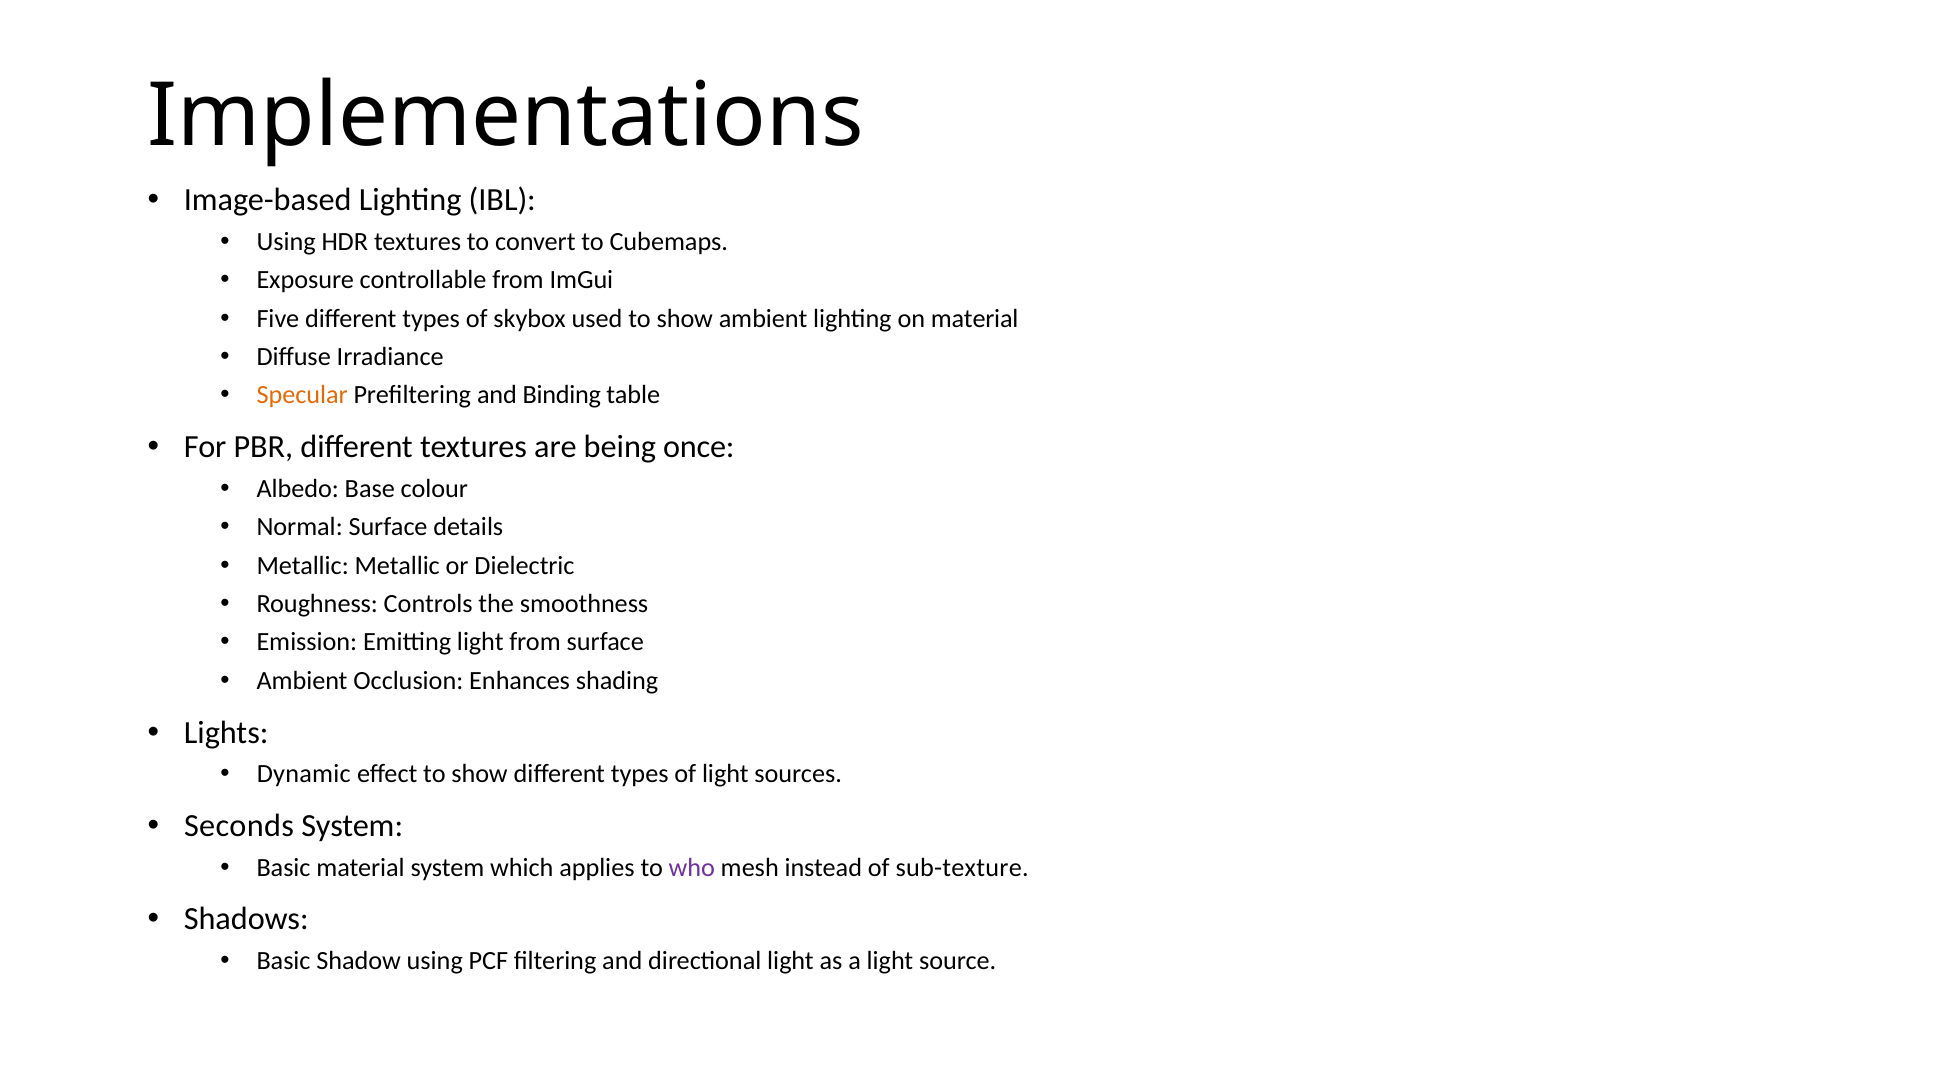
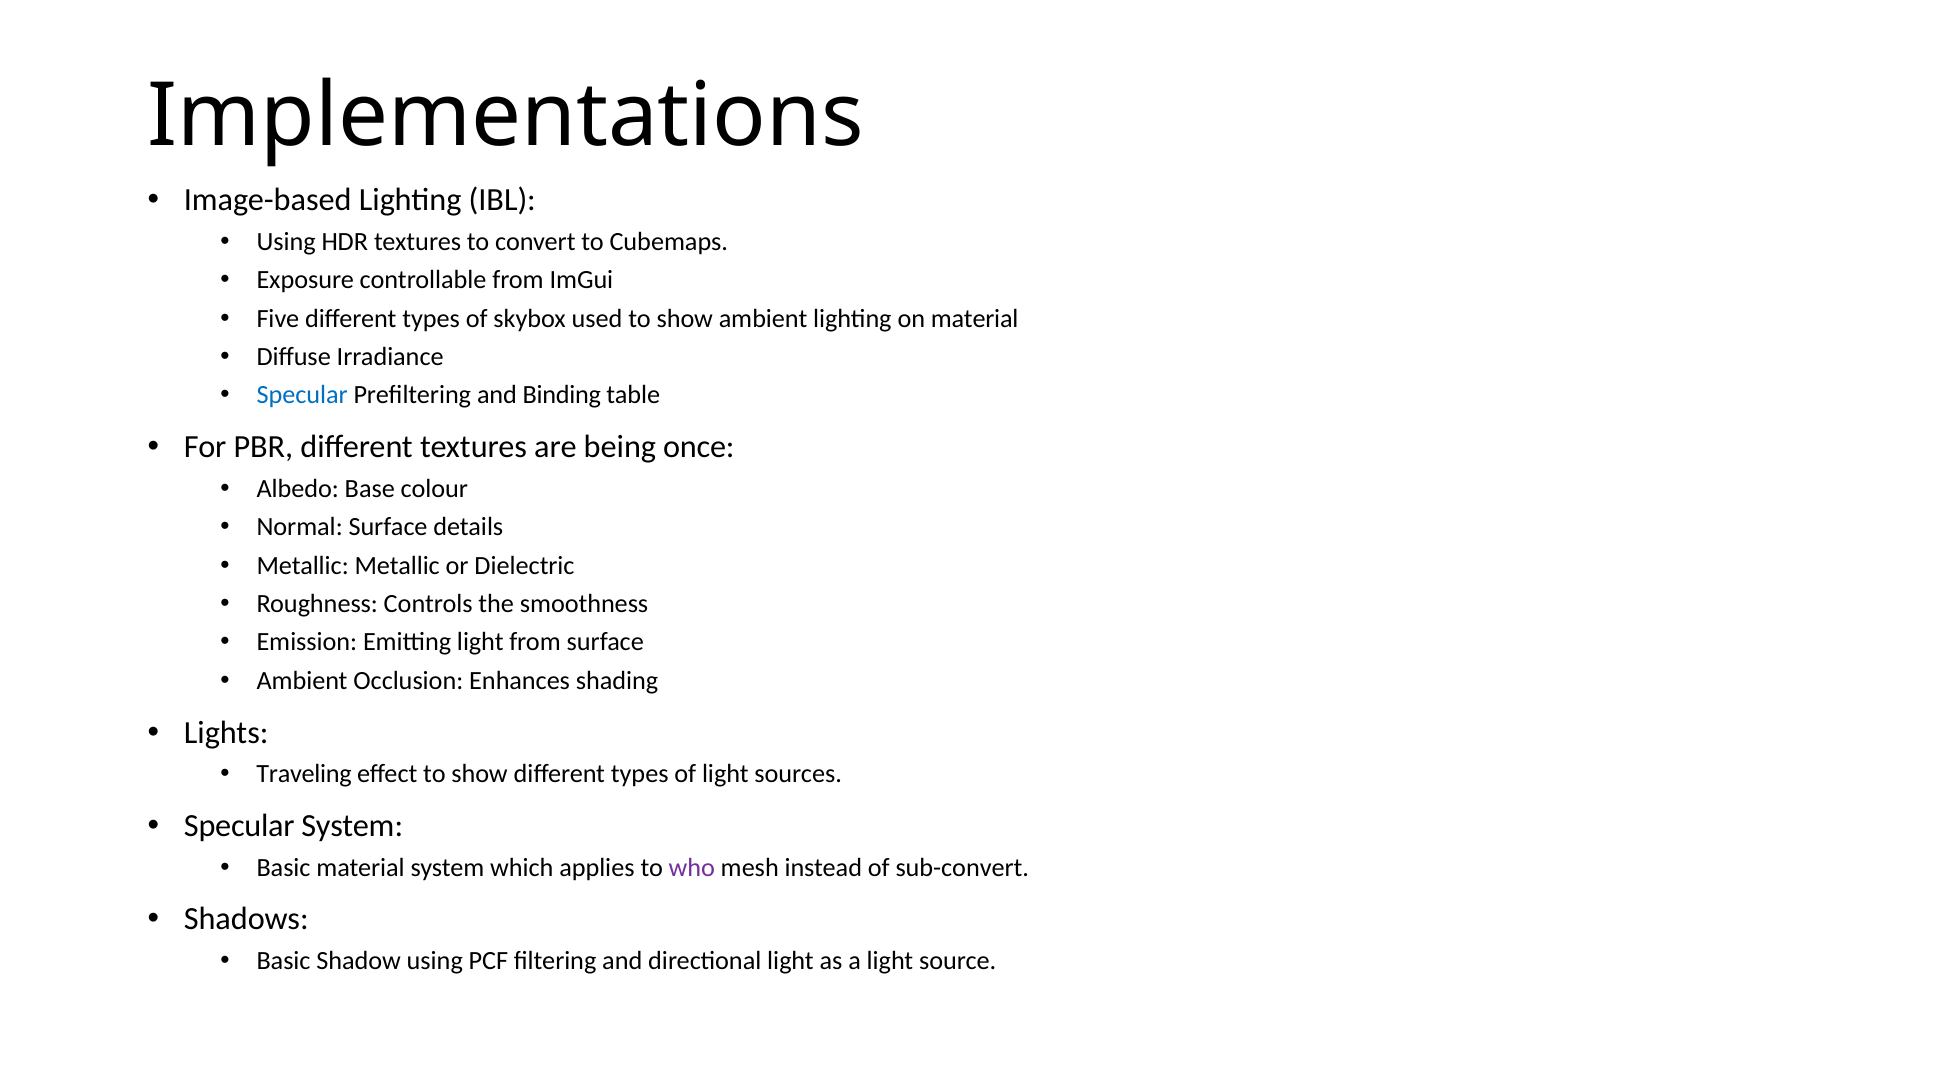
Specular at (302, 395) colour: orange -> blue
Dynamic: Dynamic -> Traveling
Seconds at (239, 826): Seconds -> Specular
sub-texture: sub-texture -> sub-convert
